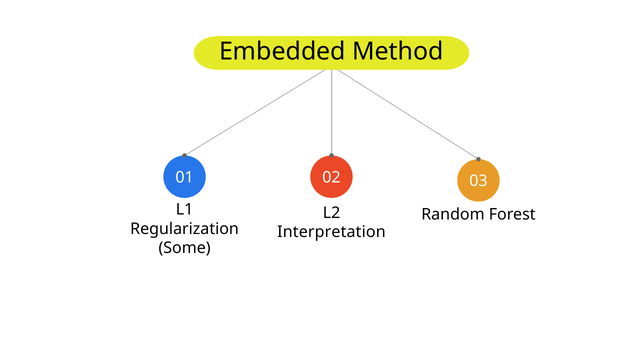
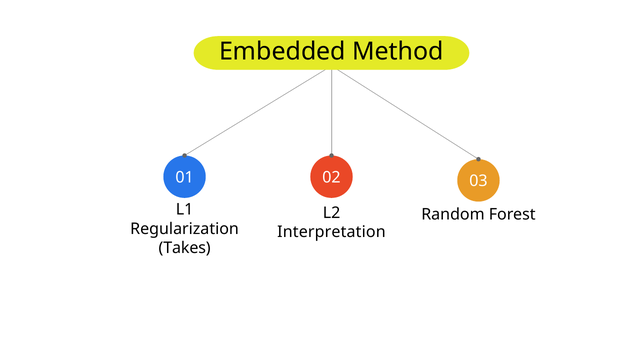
Some: Some -> Takes
